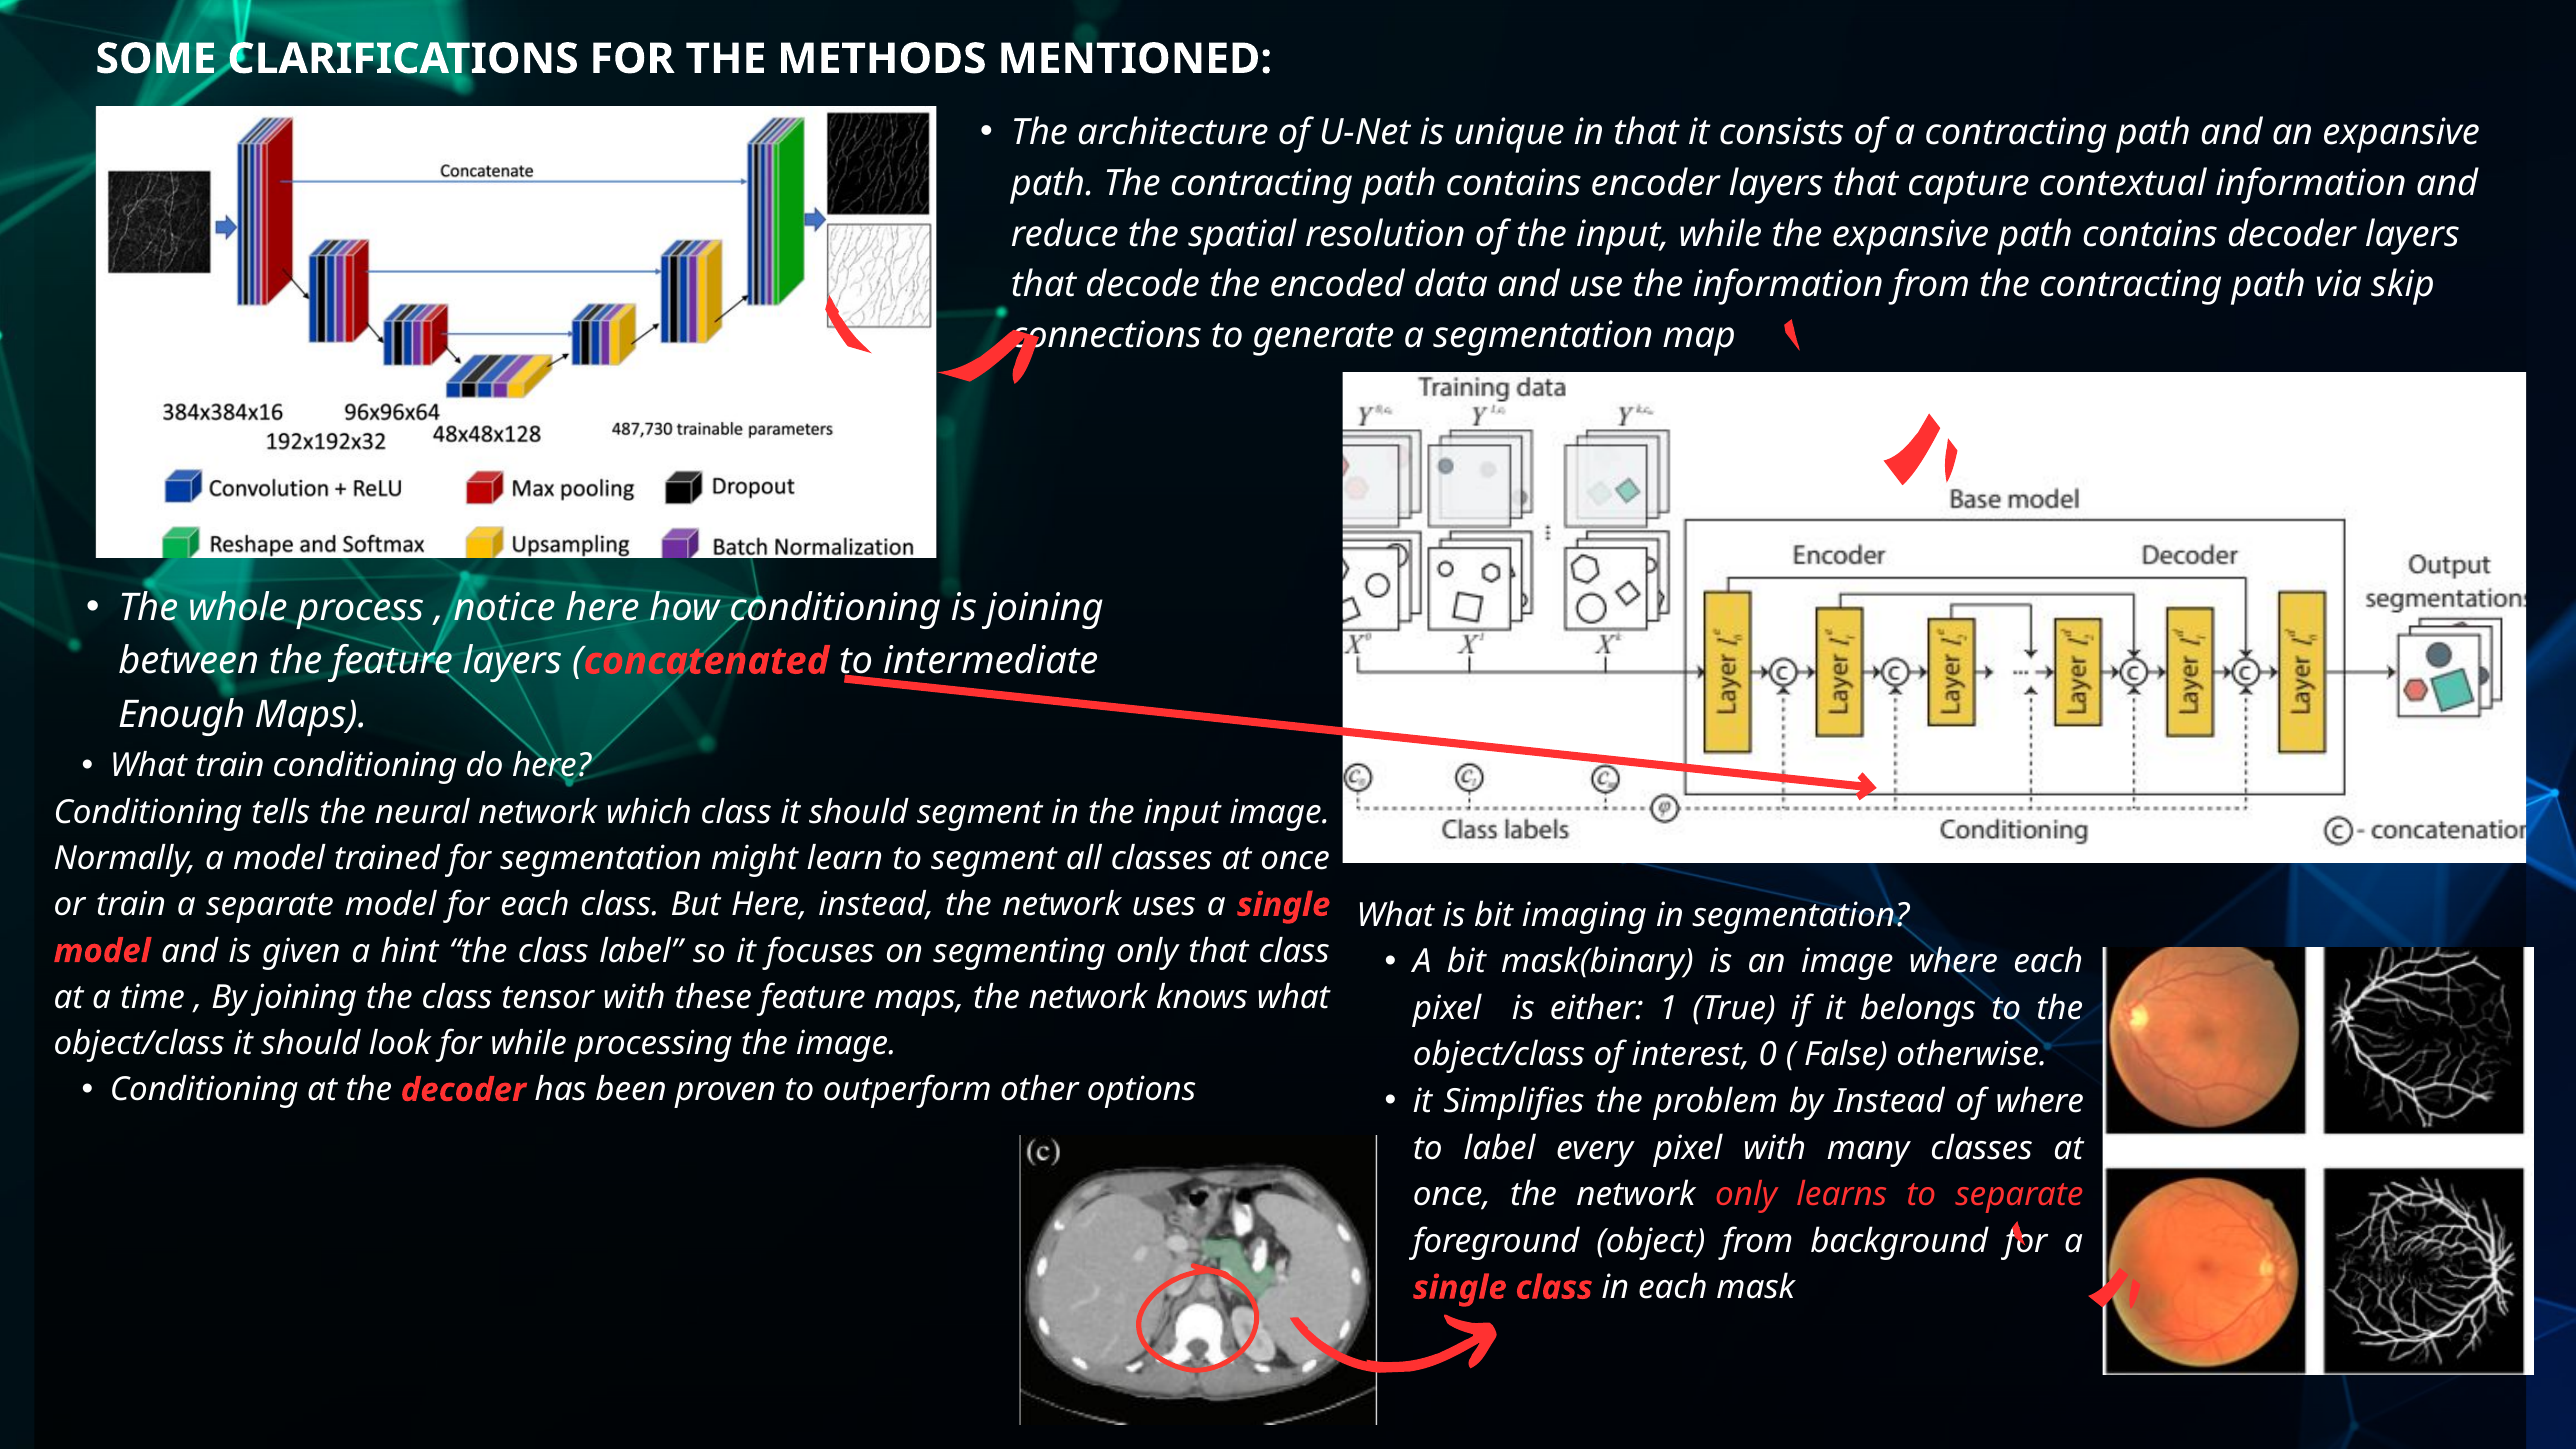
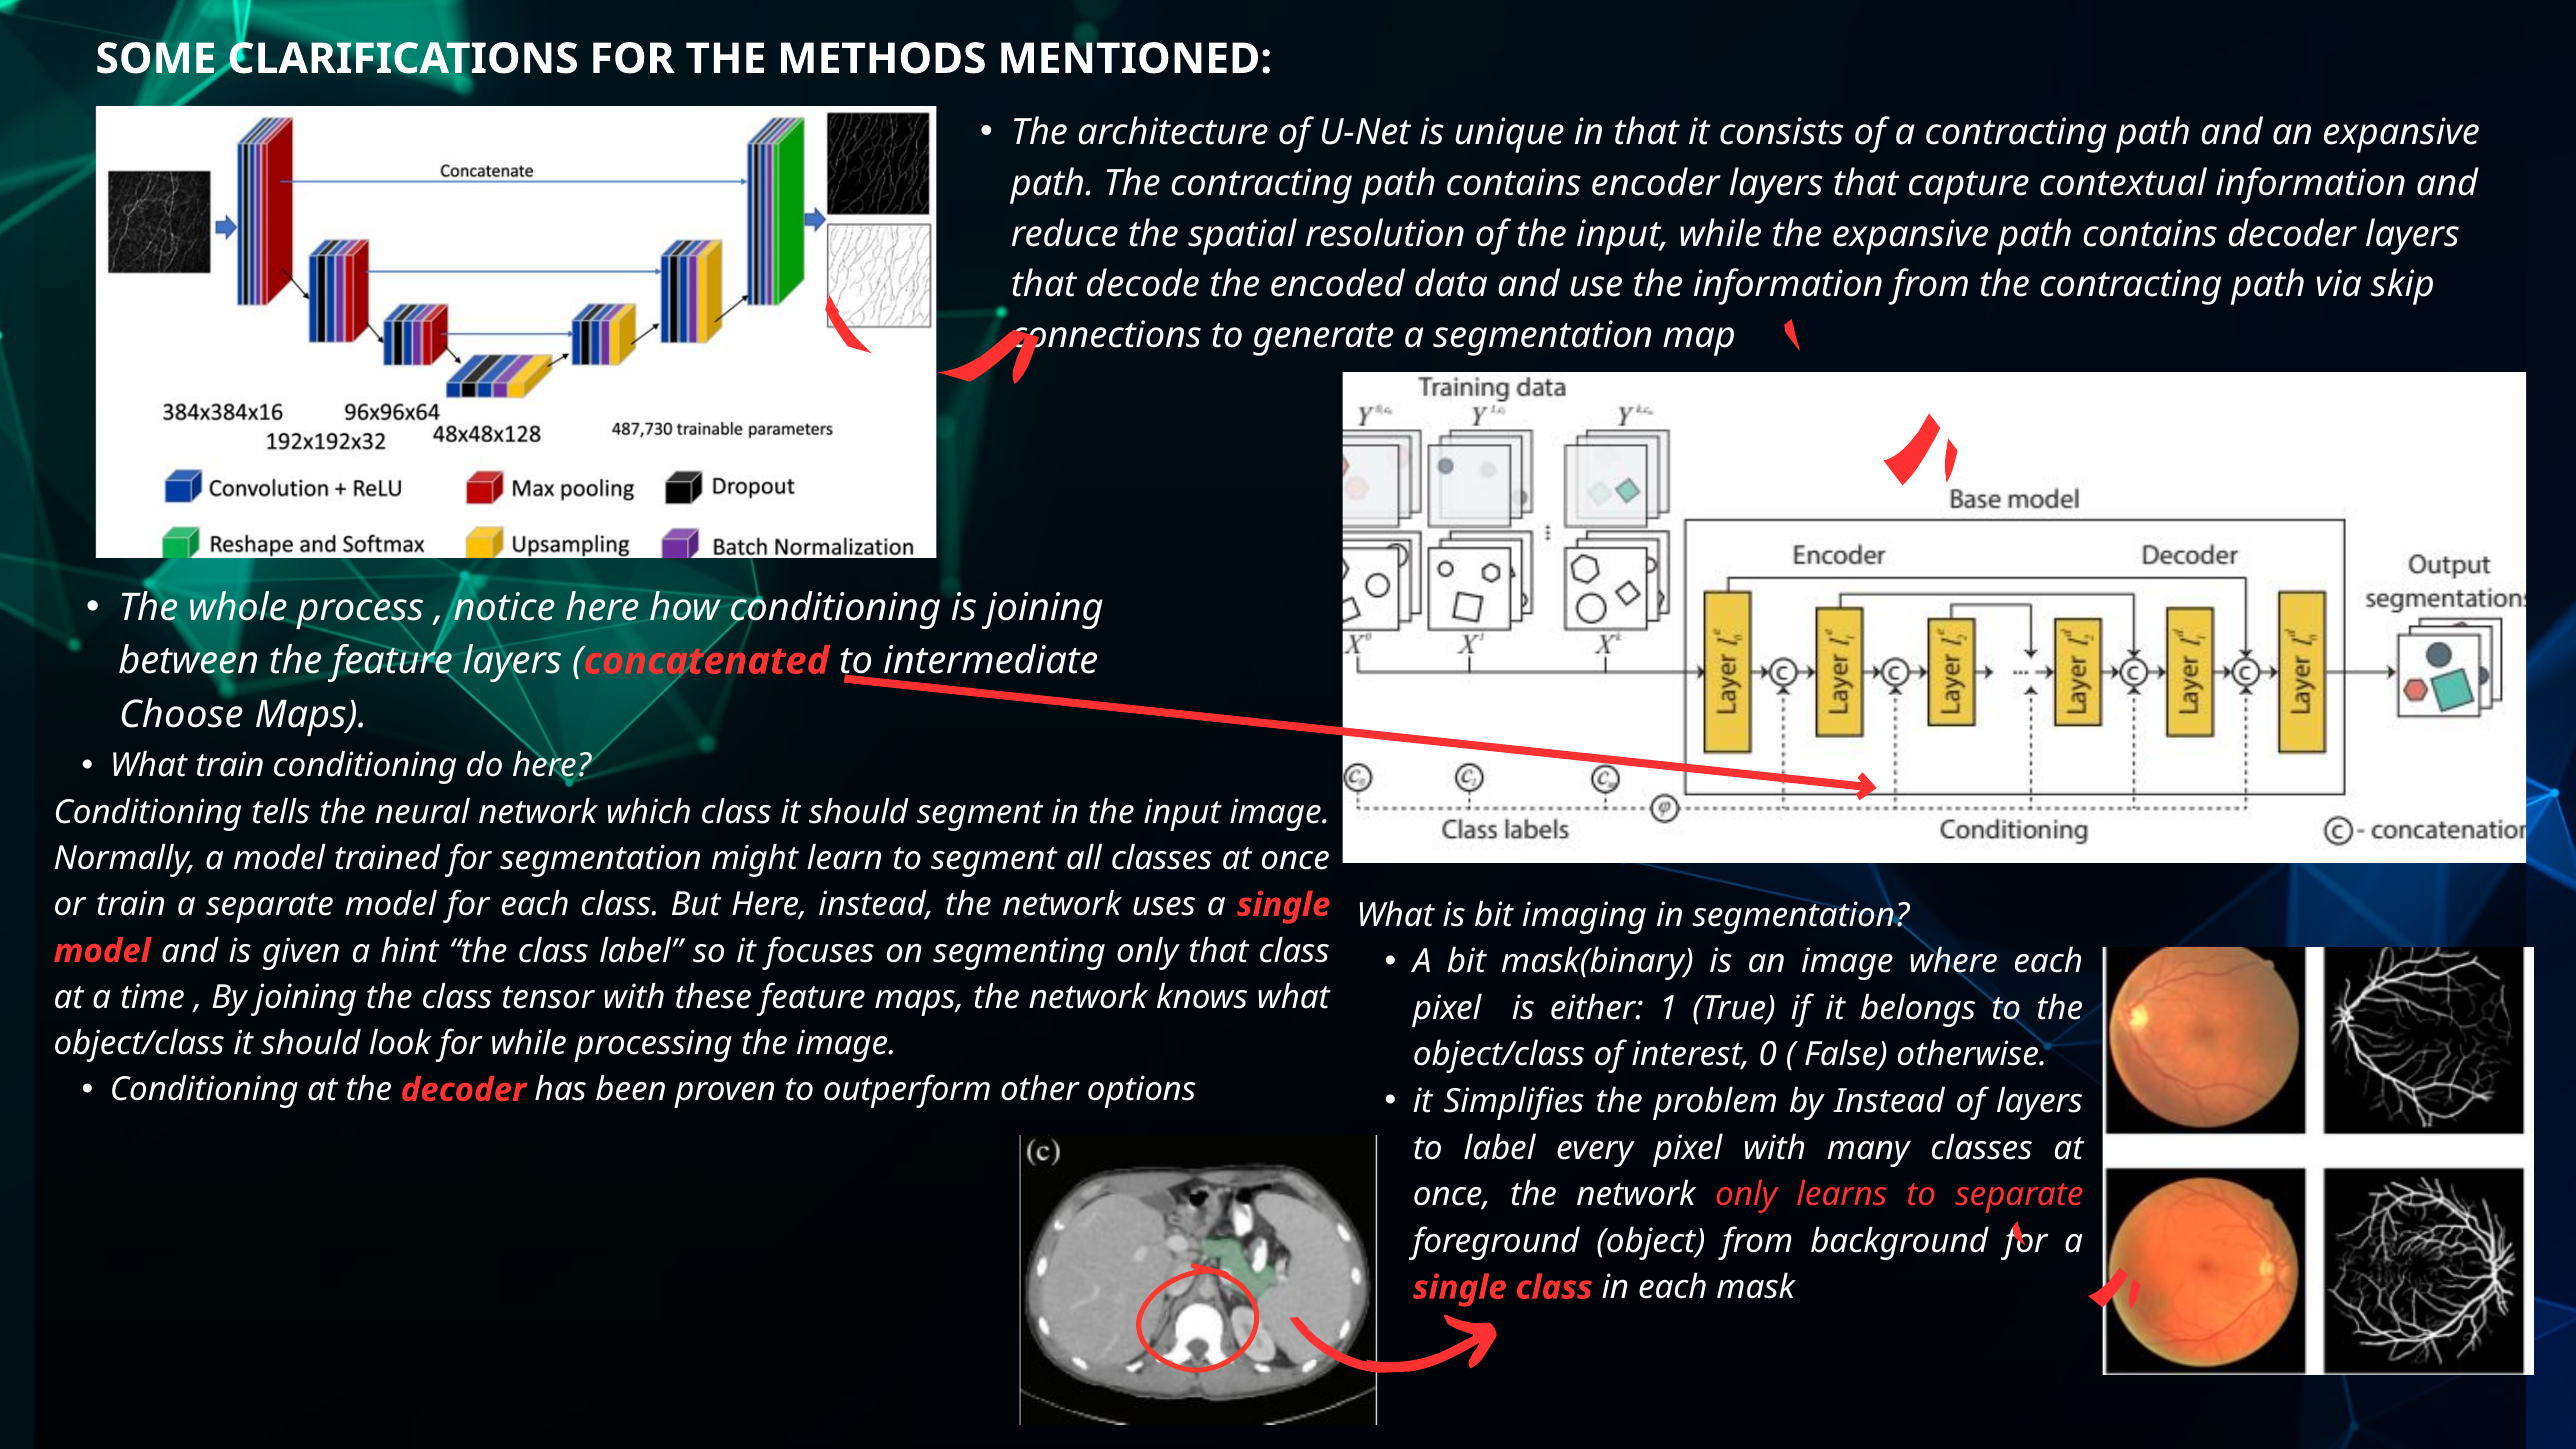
Enough: Enough -> Choose
of where: where -> layers
